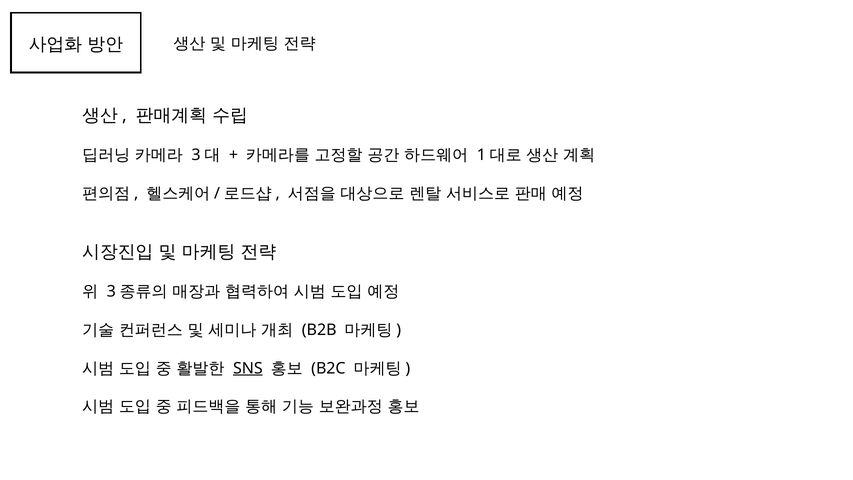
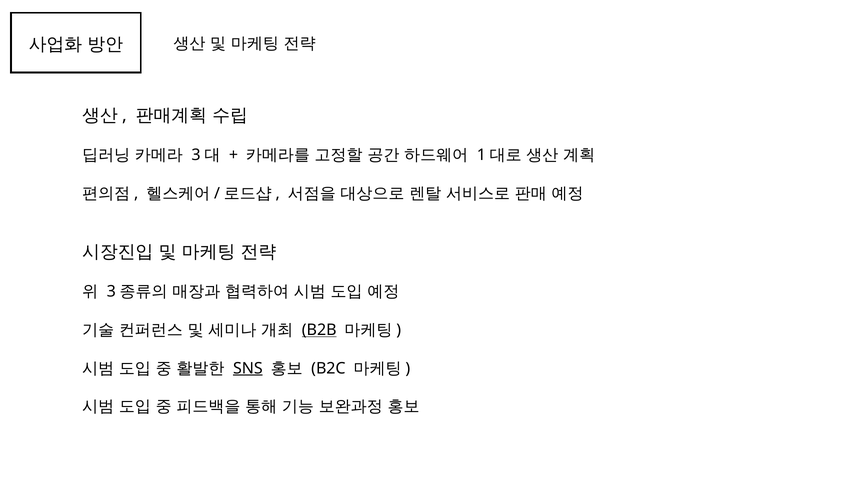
B2B underline: none -> present
